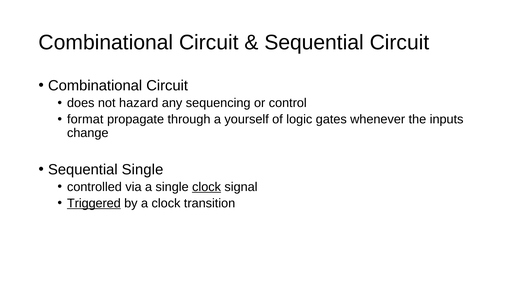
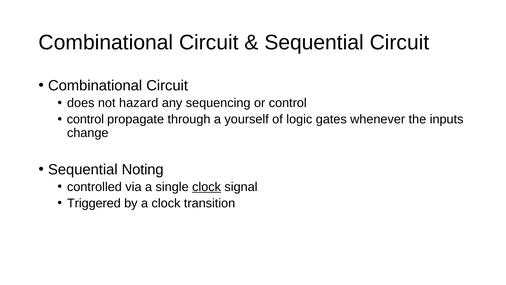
format at (85, 119): format -> control
Sequential Single: Single -> Noting
Triggered underline: present -> none
